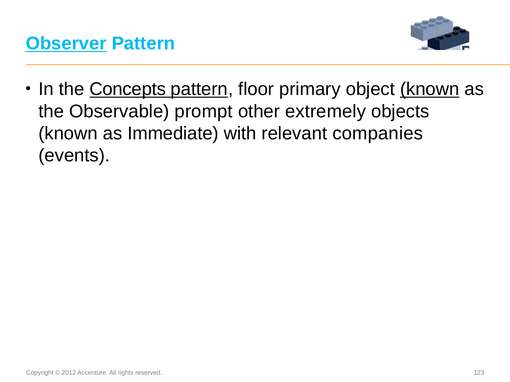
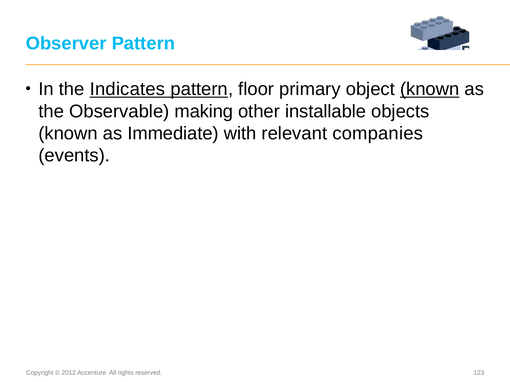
Observer underline: present -> none
Concepts: Concepts -> Indicates
prompt: prompt -> making
extremely: extremely -> installable
